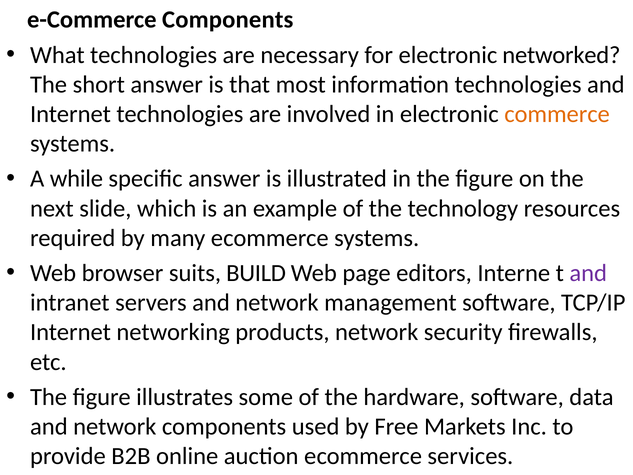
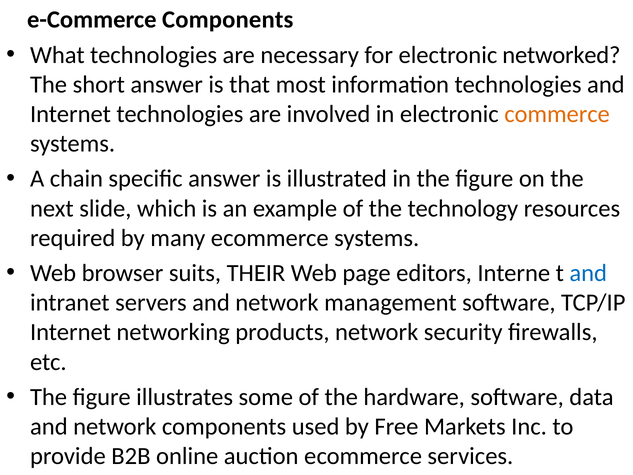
while: while -> chain
BUILD: BUILD -> THEIR
and at (588, 273) colour: purple -> blue
